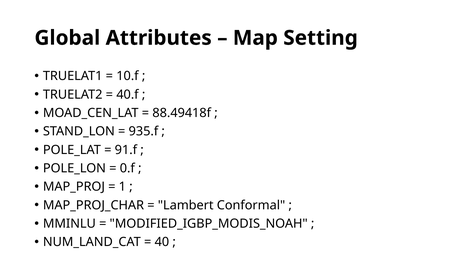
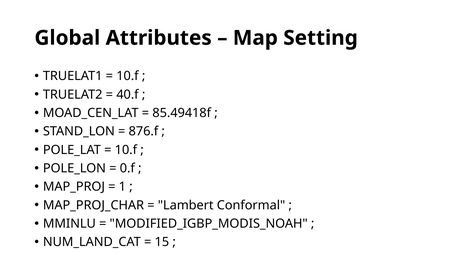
88.49418f: 88.49418f -> 85.49418f
935.f: 935.f -> 876.f
91.f at (126, 150): 91.f -> 10.f
40: 40 -> 15
